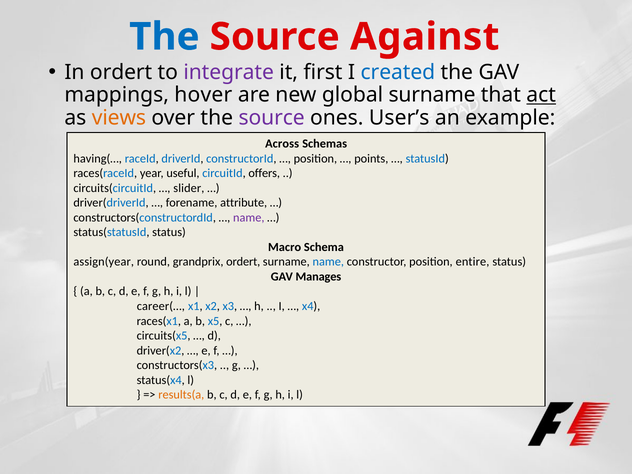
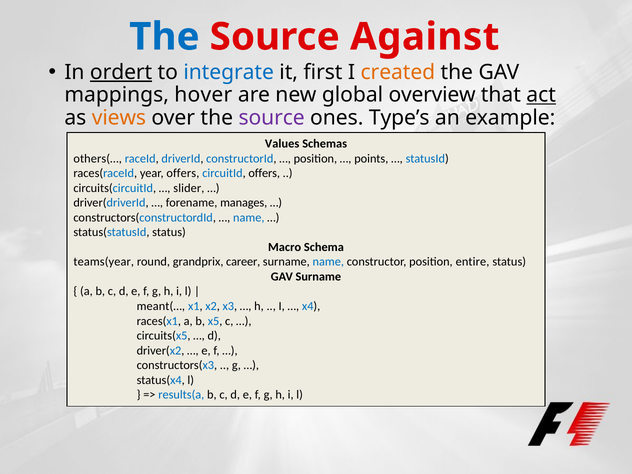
ordert at (121, 72) underline: none -> present
integrate colour: purple -> blue
created colour: blue -> orange
global surname: surname -> overview
User’s: User’s -> Type’s
Across: Across -> Values
having(…: having(… -> others(…
year useful: useful -> offers
attribute: attribute -> manages
name at (249, 218) colour: purple -> blue
assign(year: assign(year -> teams(year
grandprix ordert: ordert -> career
GAV Manages: Manages -> Surname
career(…: career(… -> meant(…
results(a colour: orange -> blue
